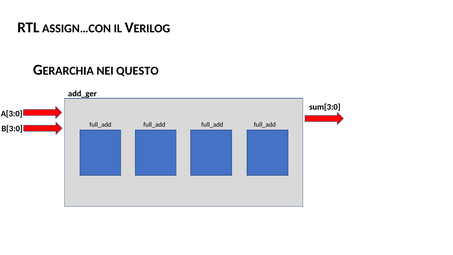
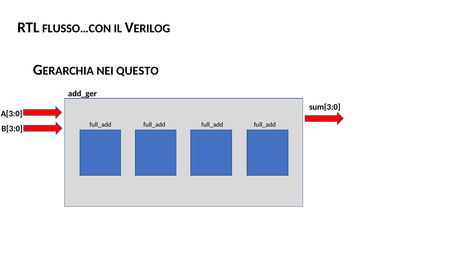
ASSIGN…CON: ASSIGN…CON -> FLUSSO…CON
